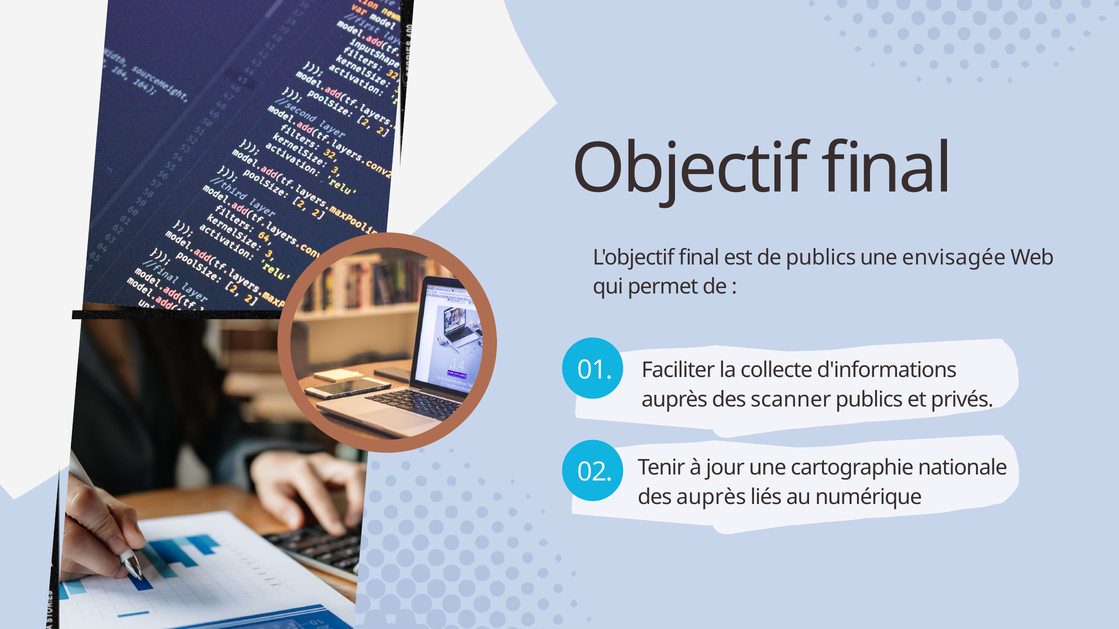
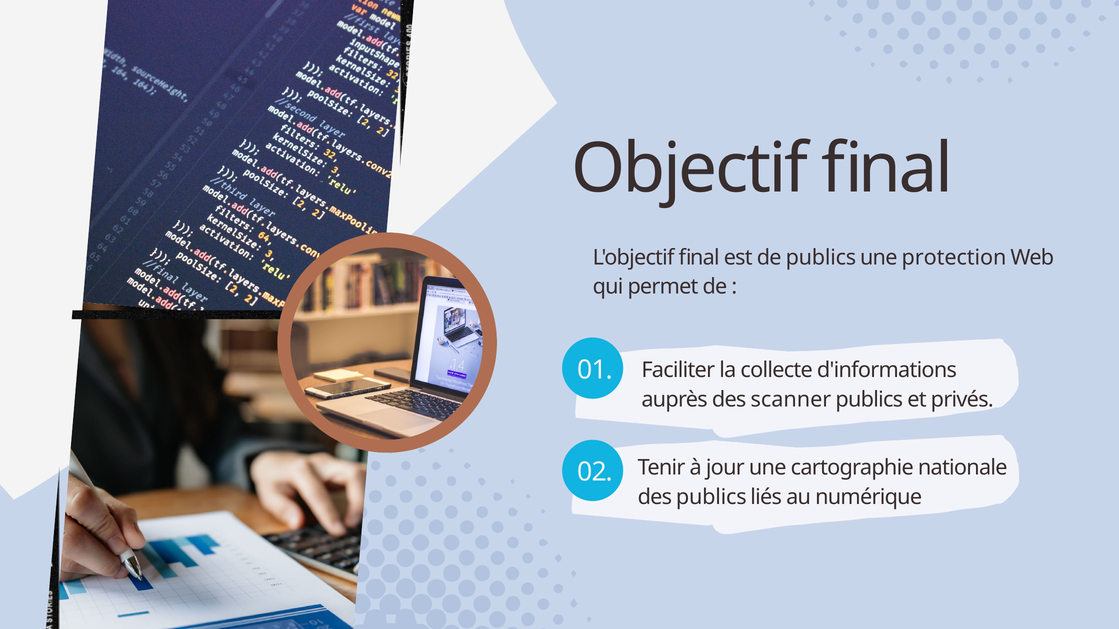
envisagée: envisagée -> protection
des auprès: auprès -> publics
